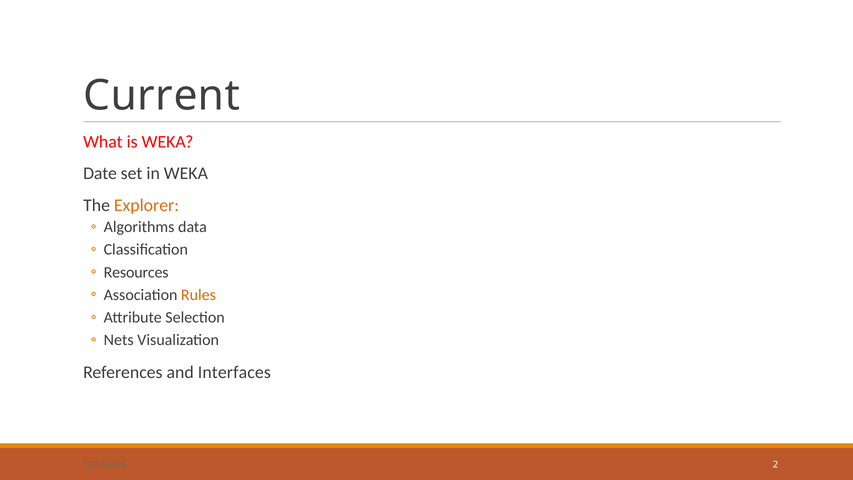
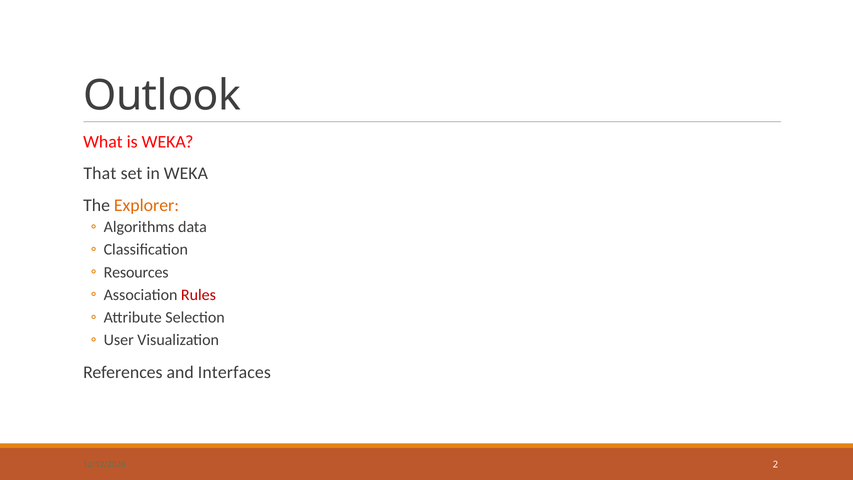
Current: Current -> Outlook
Date: Date -> That
Rules colour: orange -> red
Nets: Nets -> User
